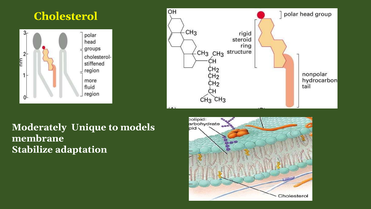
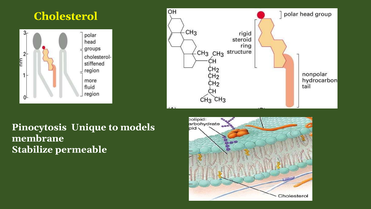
Moderately: Moderately -> Pinocytosis
adaptation: adaptation -> permeable
